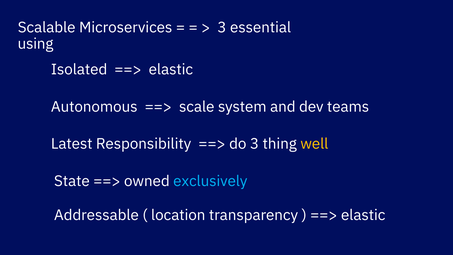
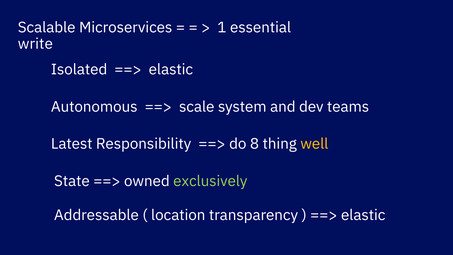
3 at (222, 28): 3 -> 1
using: using -> write
do 3: 3 -> 8
exclusively colour: light blue -> light green
